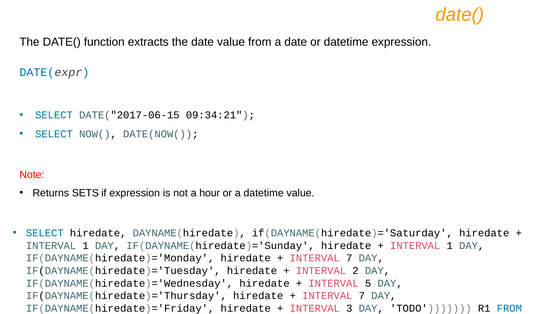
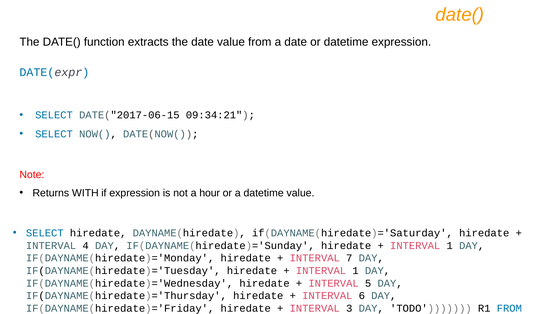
SETS: SETS -> WITH
1 at (86, 246): 1 -> 4
2 at (356, 271): 2 -> 1
7 at (362, 296): 7 -> 6
